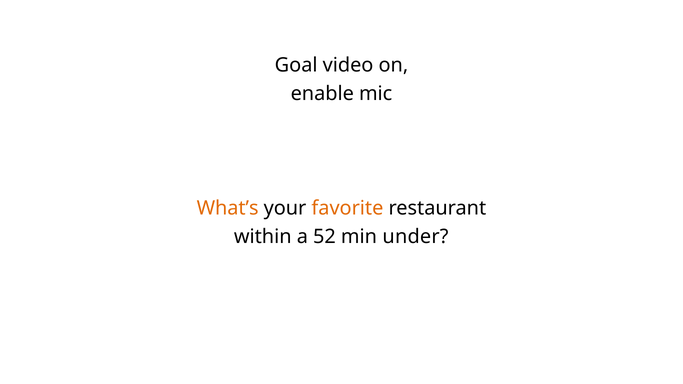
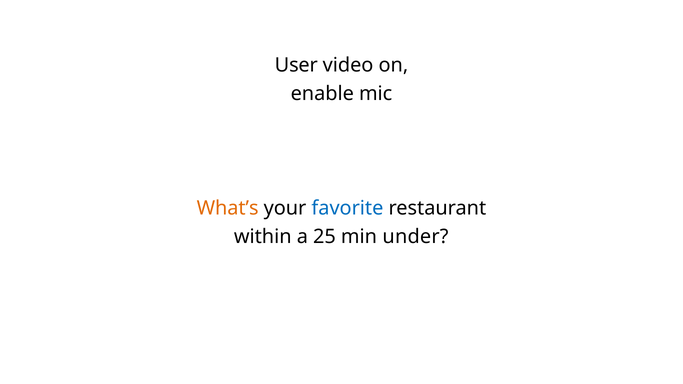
Goal: Goal -> User
favorite colour: orange -> blue
52: 52 -> 25
